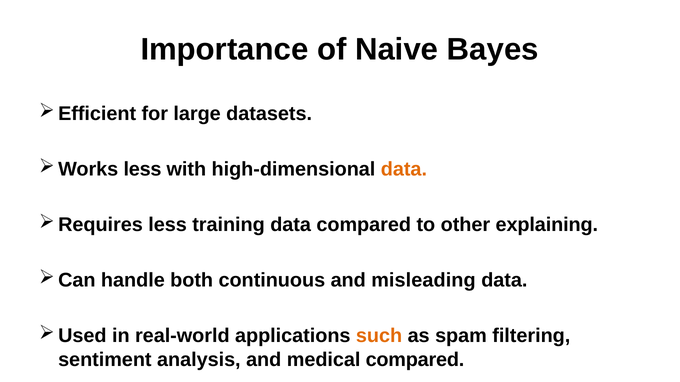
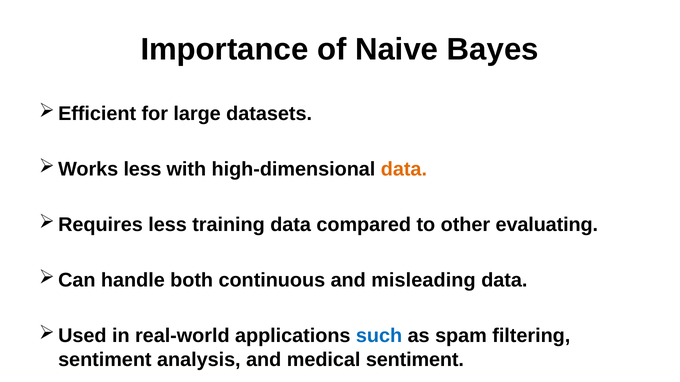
explaining: explaining -> evaluating
such colour: orange -> blue
medical compared: compared -> sentiment
